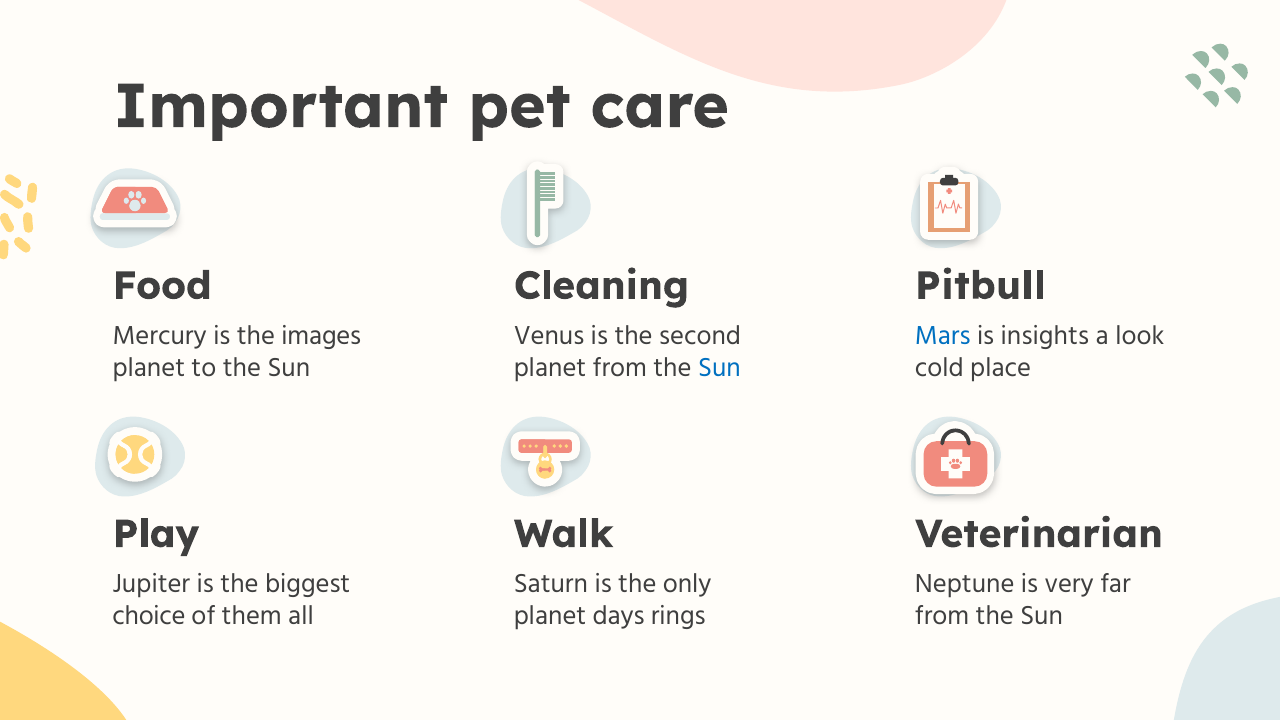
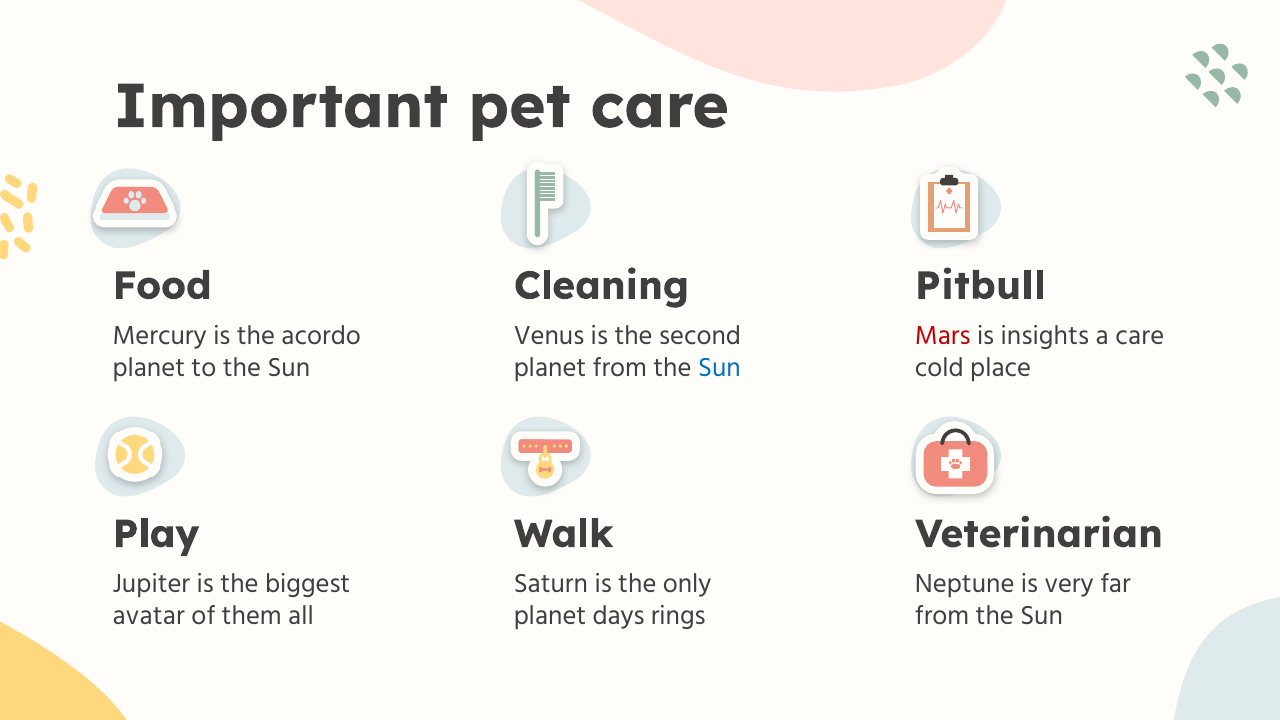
images: images -> acordo
Mars colour: blue -> red
a look: look -> care
choice: choice -> avatar
